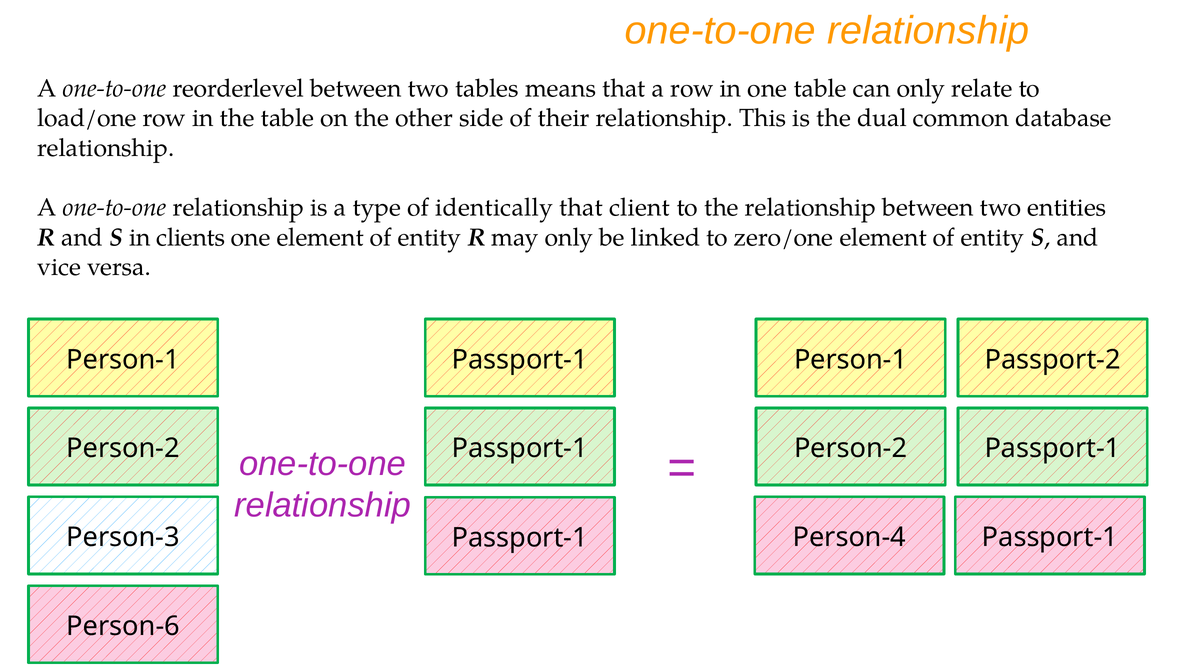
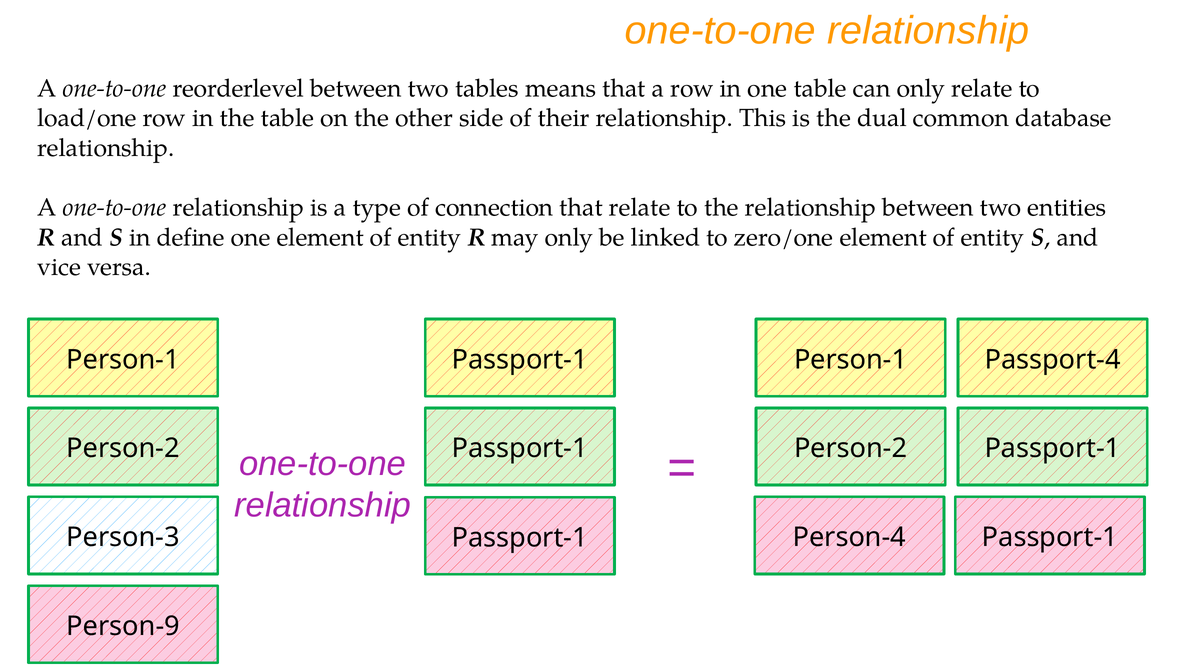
identically: identically -> connection
that client: client -> relate
clients: clients -> define
Passport-2: Passport-2 -> Passport-4
Person-6: Person-6 -> Person-9
